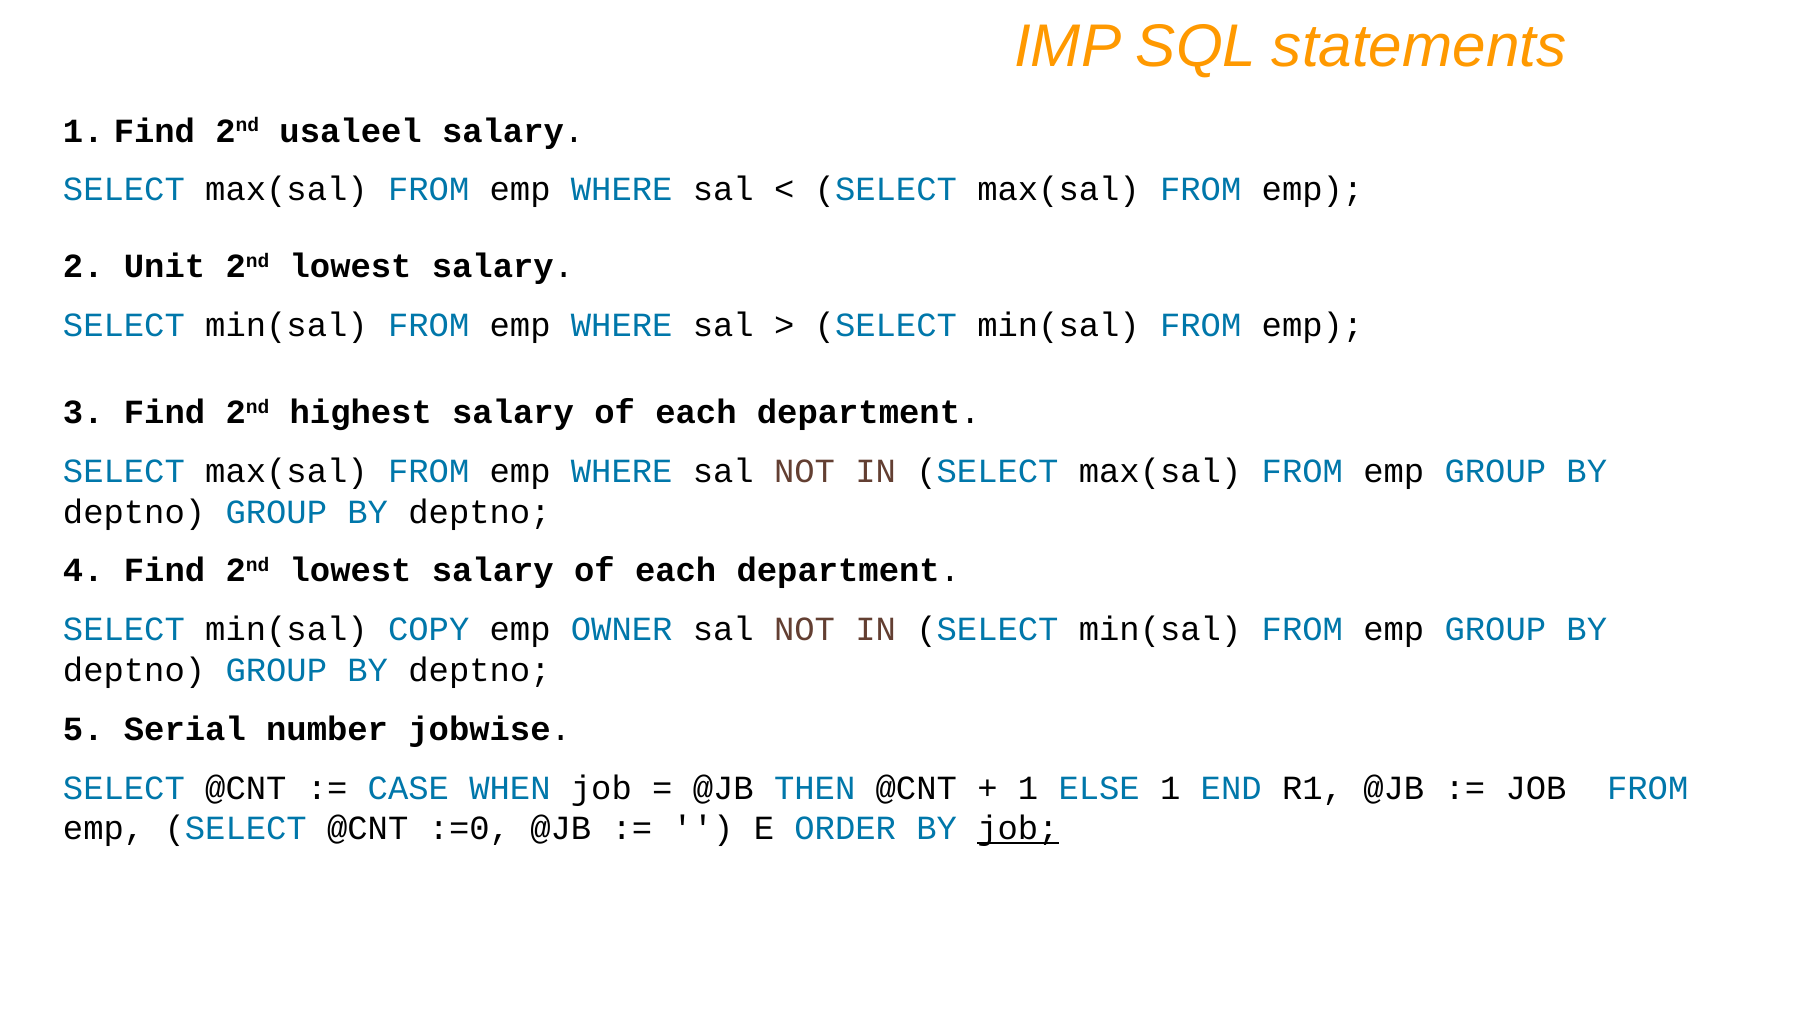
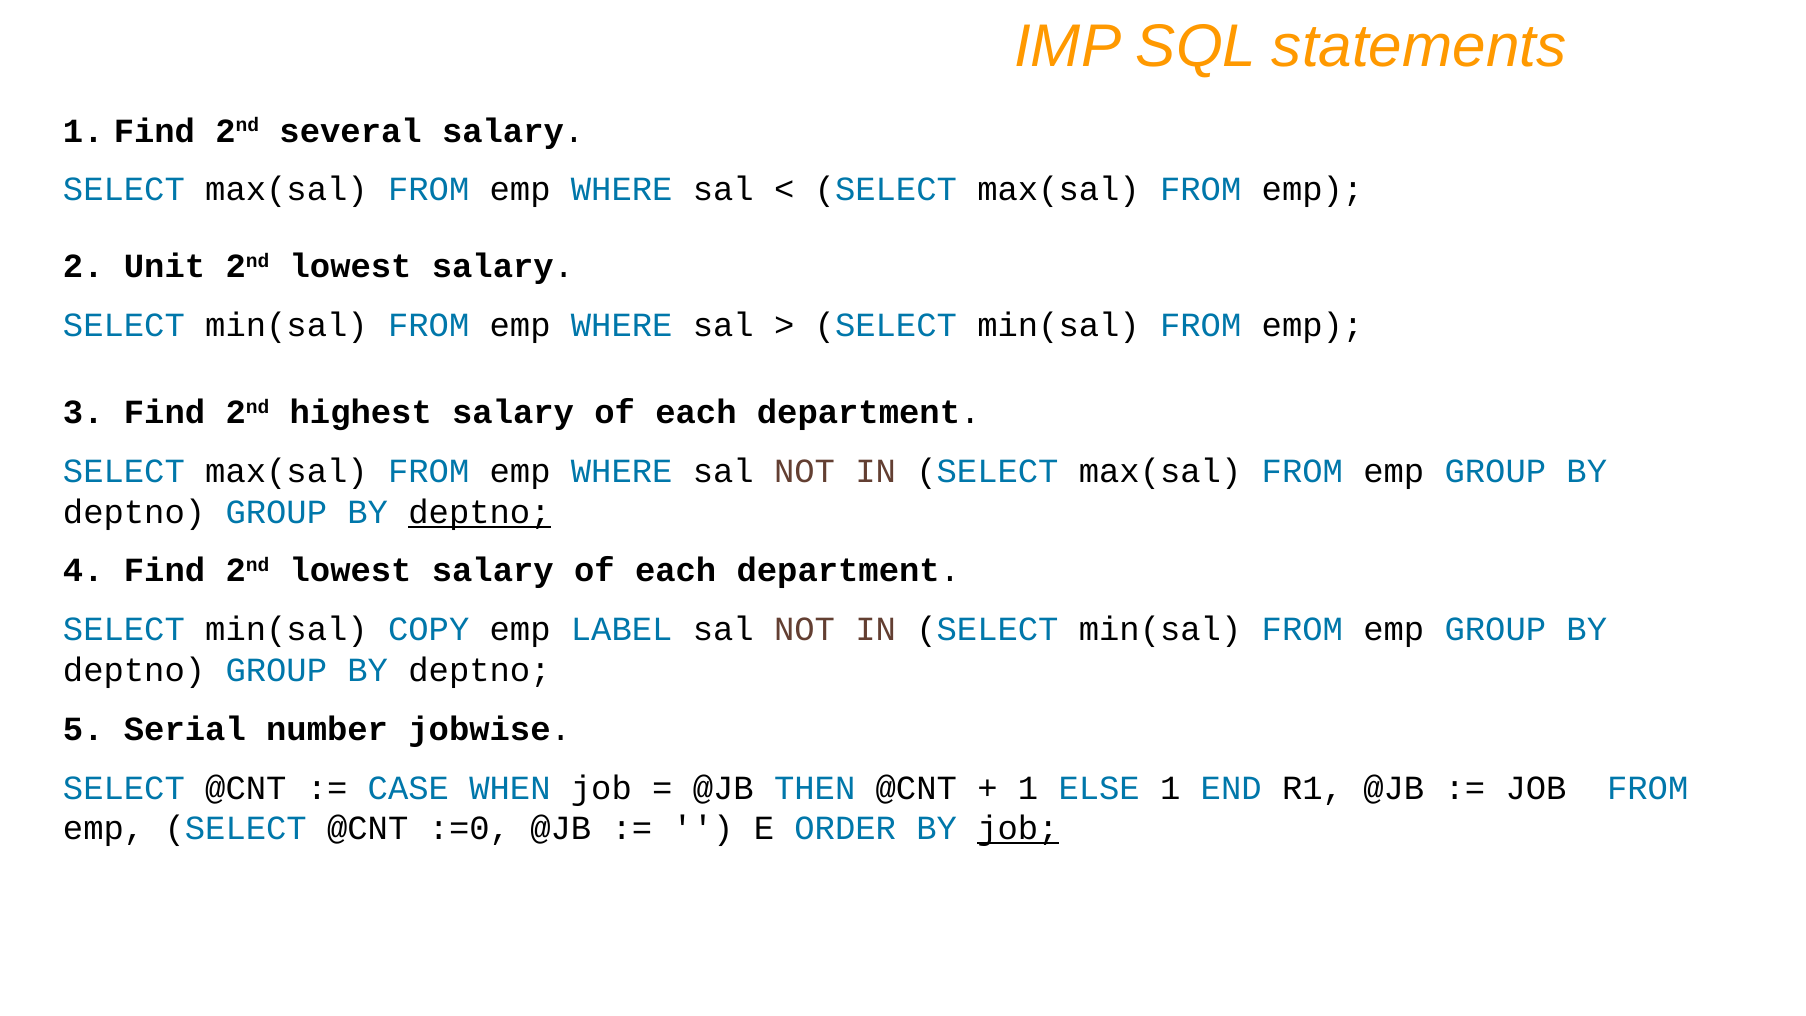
usaleel: usaleel -> several
deptno at (479, 512) underline: none -> present
OWNER: OWNER -> LABEL
